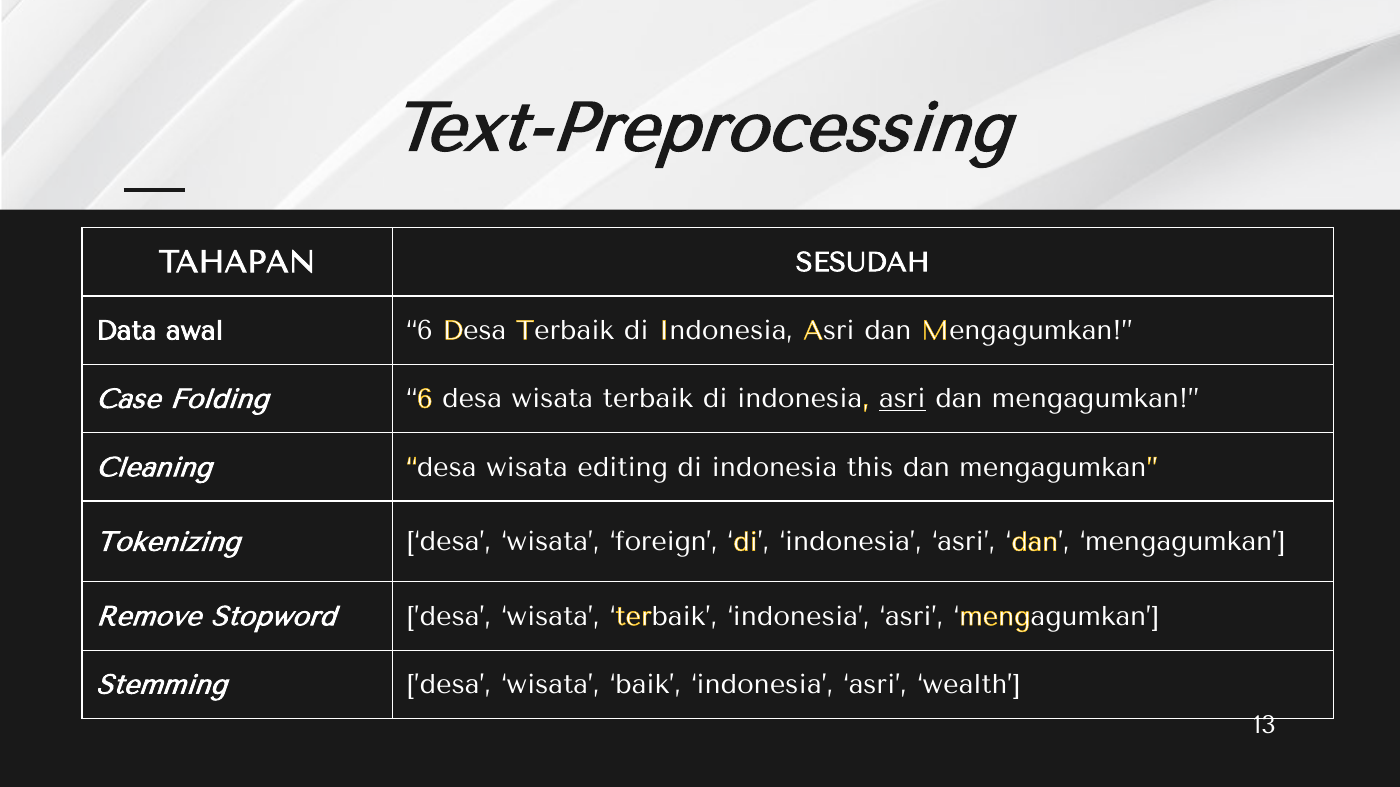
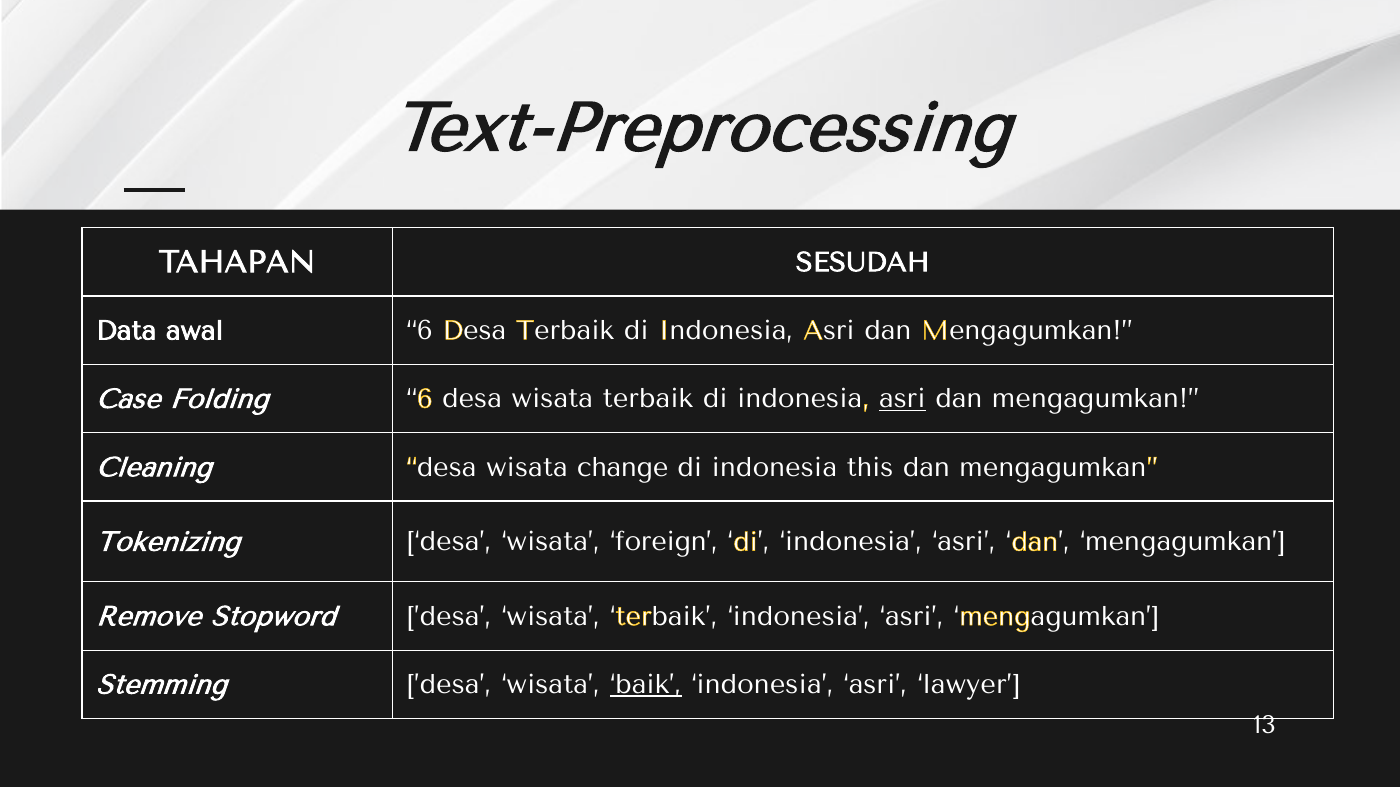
editing: editing -> change
baik underline: none -> present
wealth: wealth -> lawyer
